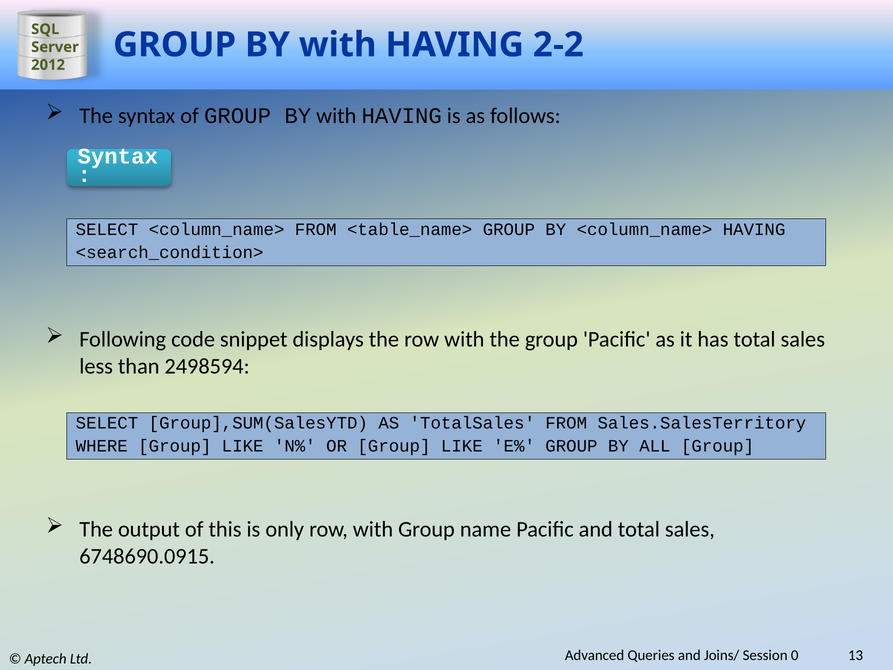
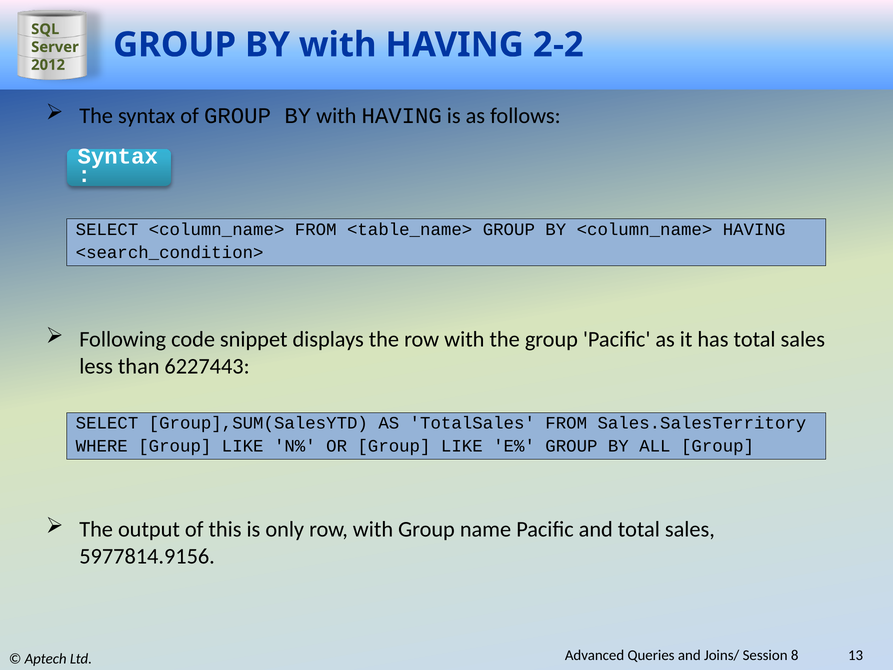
2498594: 2498594 -> 6227443
6748690.0915: 6748690.0915 -> 5977814.9156
0: 0 -> 8
